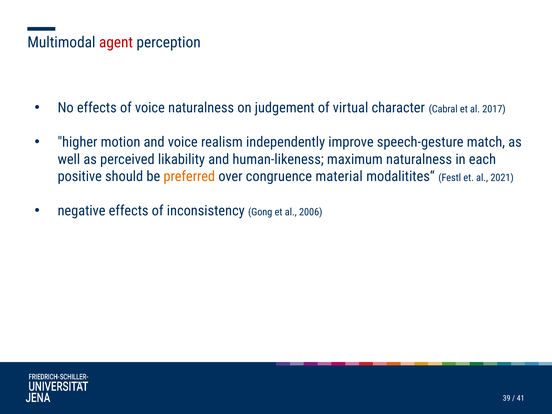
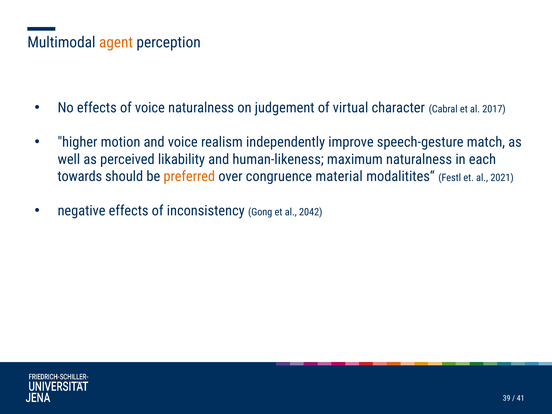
agent colour: red -> orange
positive: positive -> towards
2006: 2006 -> 2042
